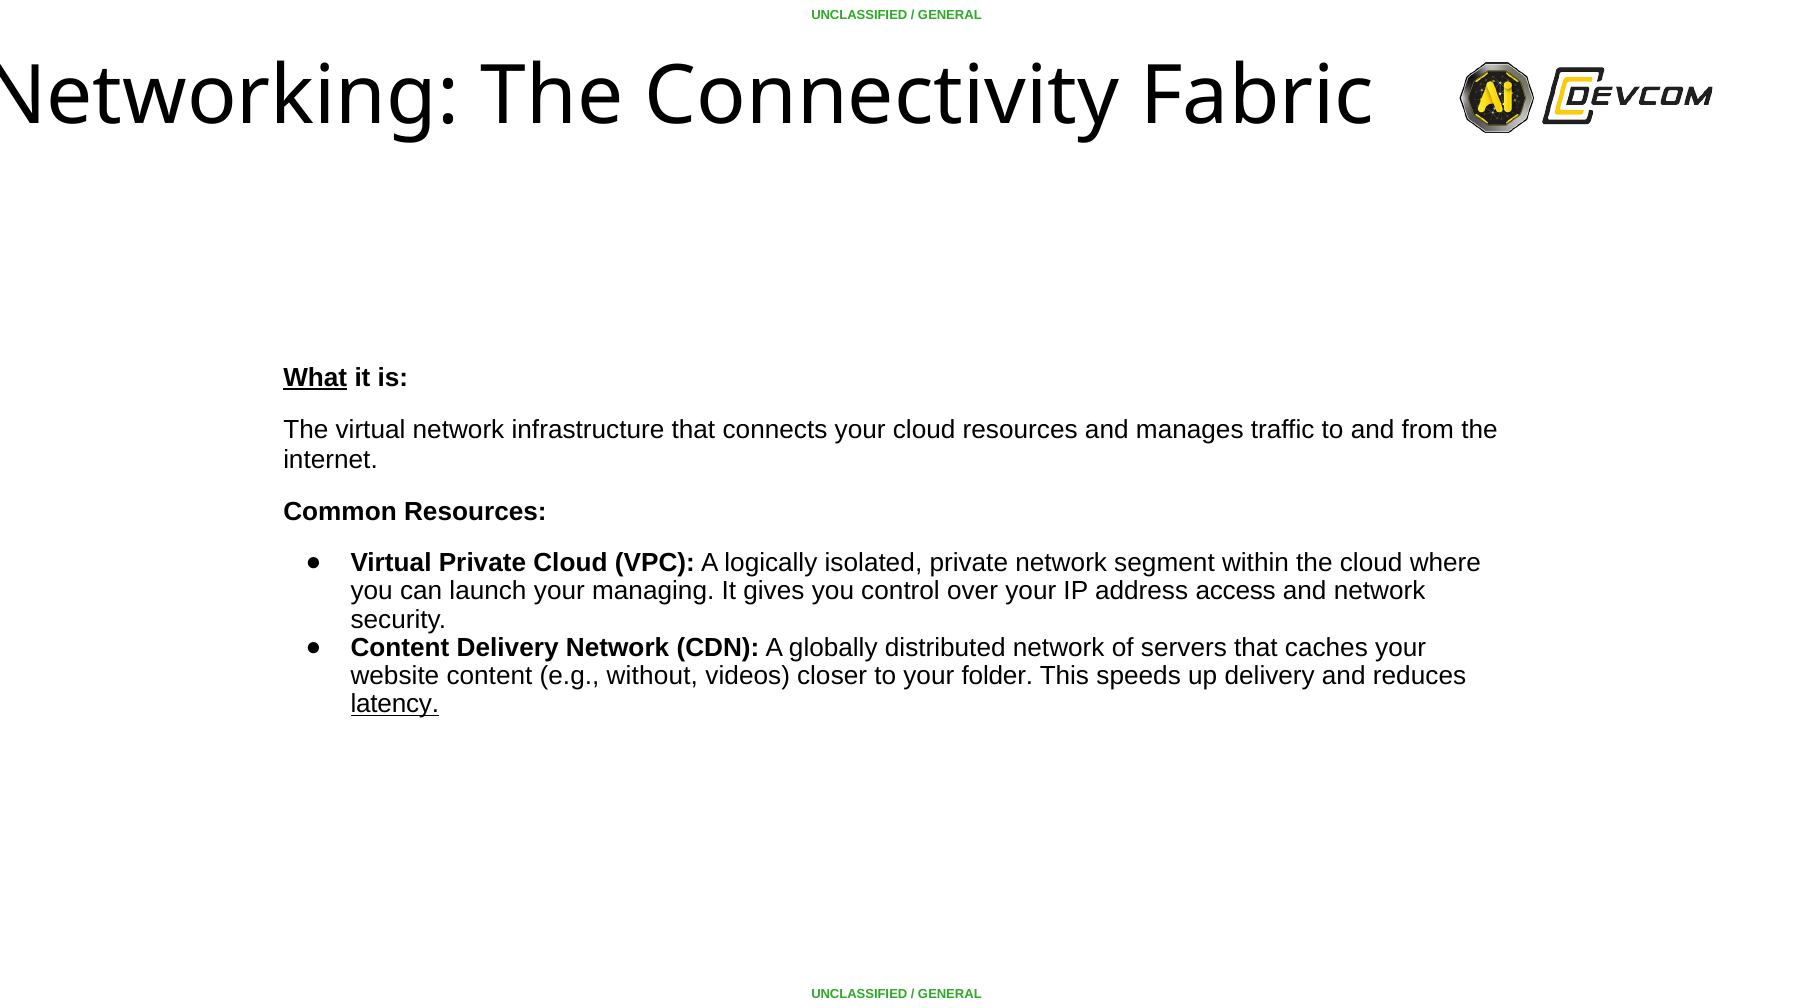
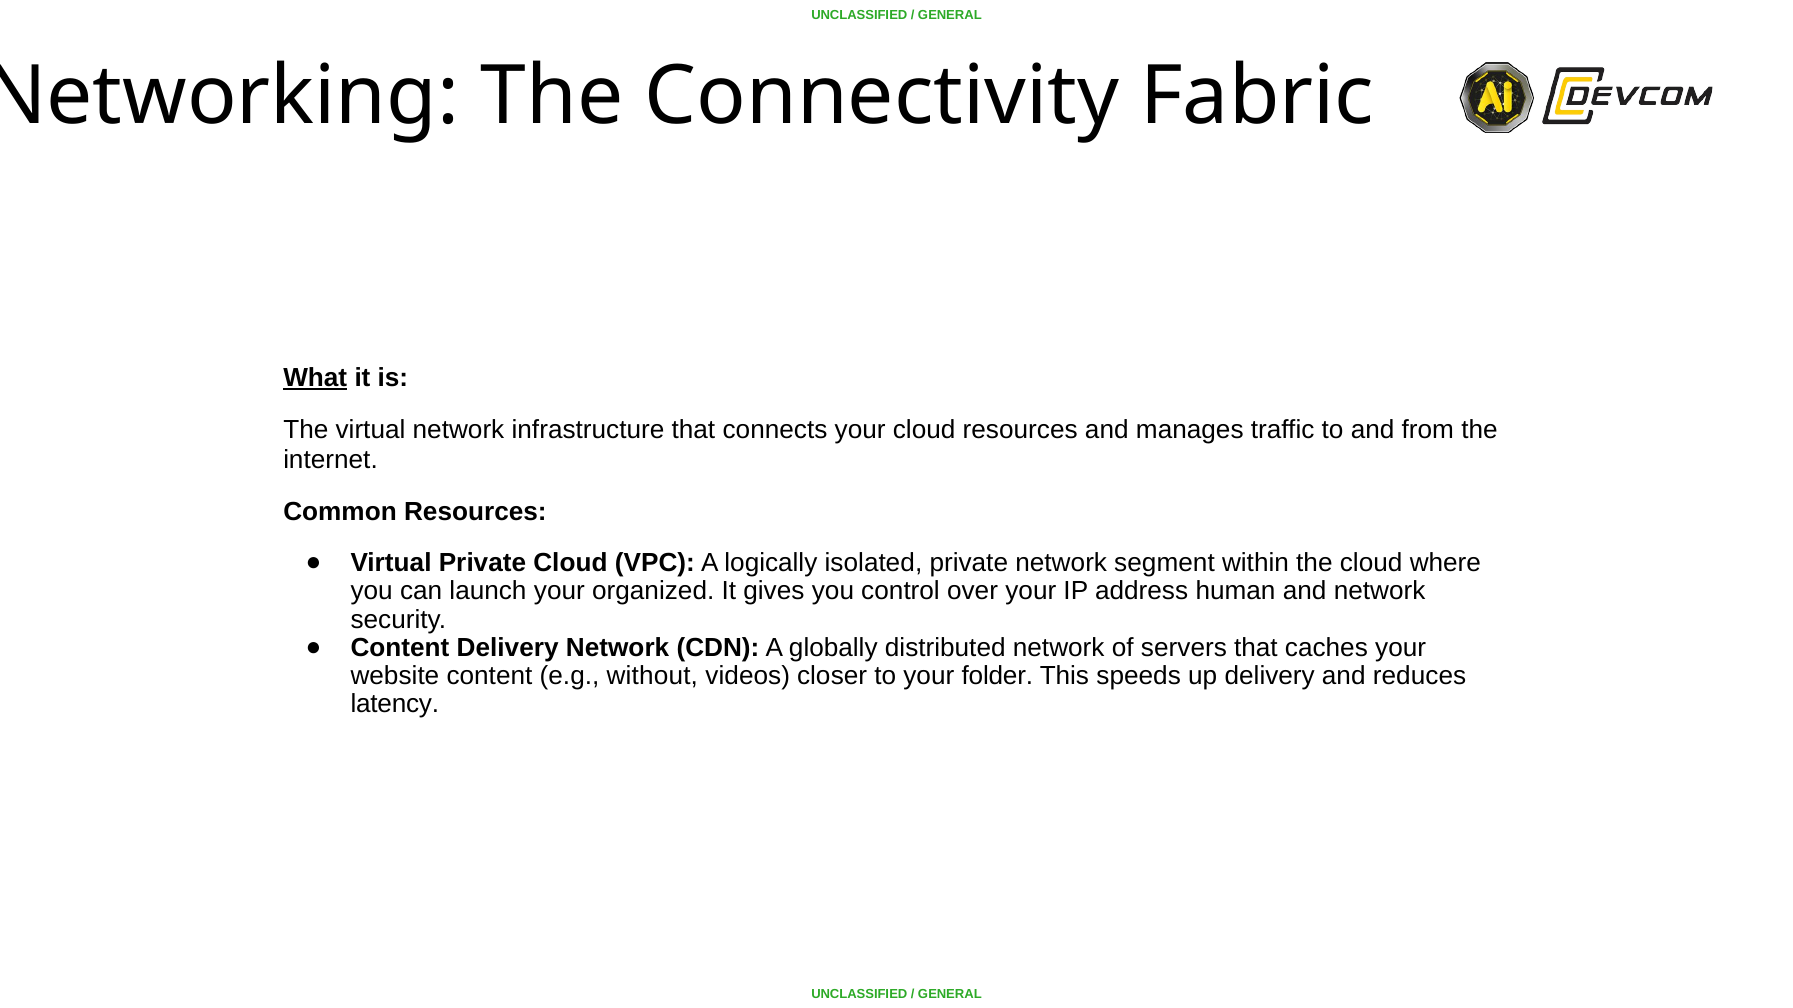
managing: managing -> organized
access: access -> human
latency underline: present -> none
